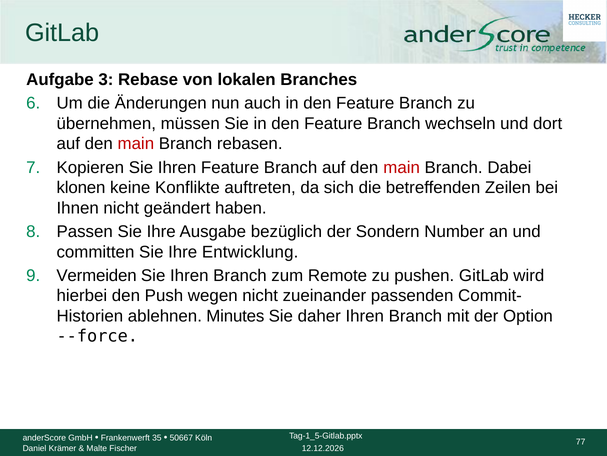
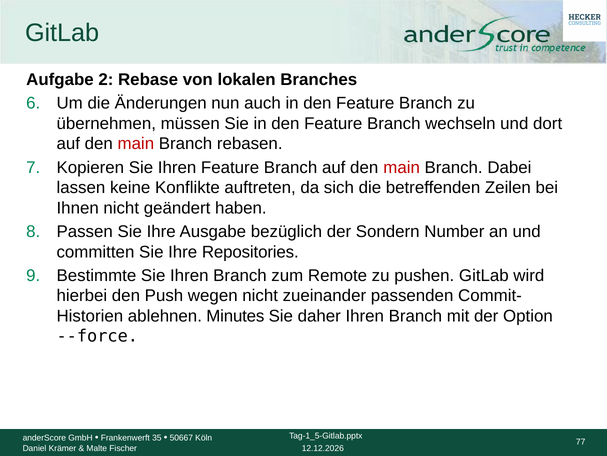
3: 3 -> 2
klonen: klonen -> lassen
Entwicklung: Entwicklung -> Repositories
Vermeiden: Vermeiden -> Bestimmte
